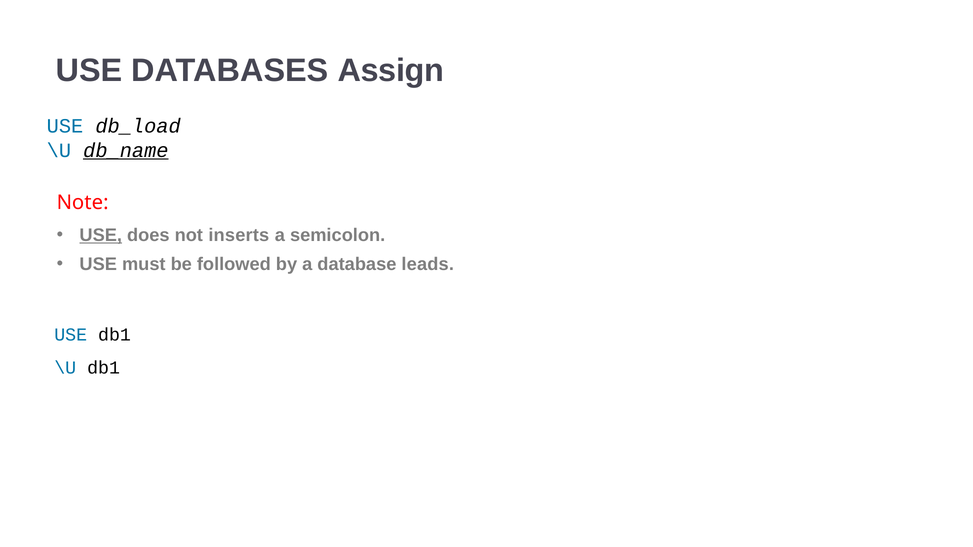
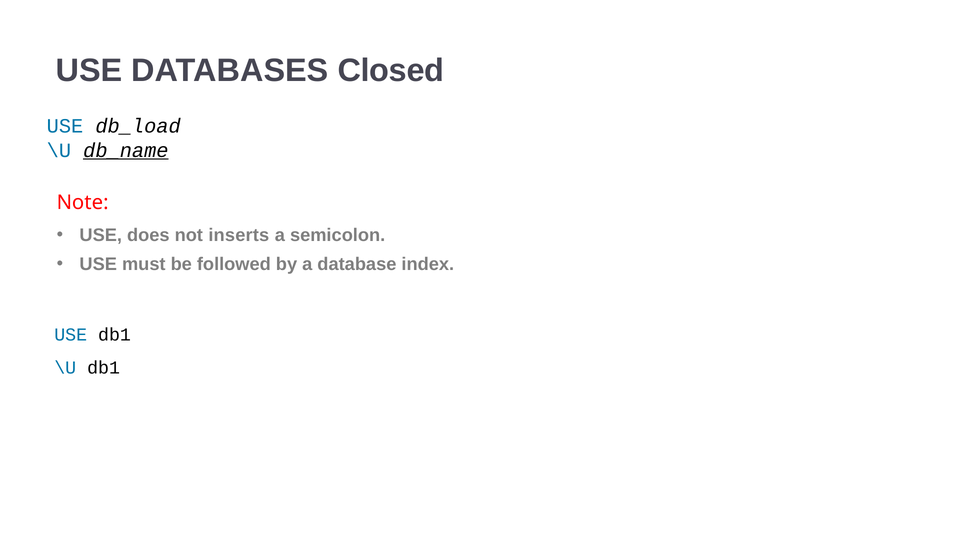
Assign: Assign -> Closed
USE at (101, 235) underline: present -> none
leads: leads -> index
